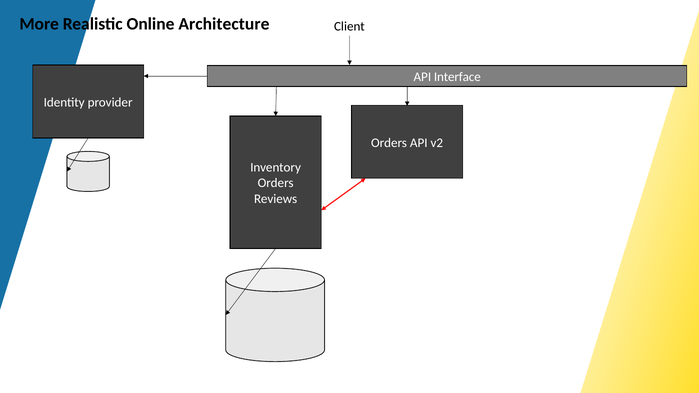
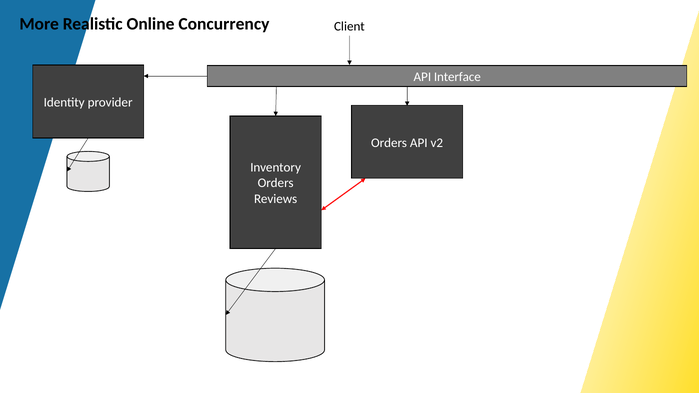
Architecture: Architecture -> Concurrency
